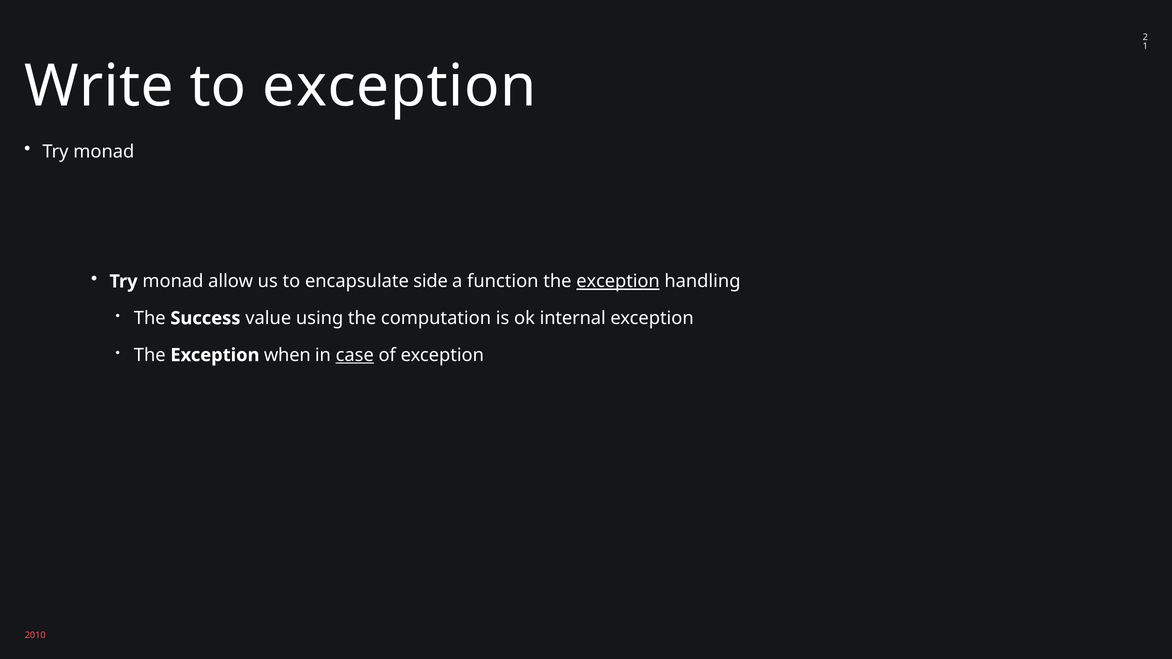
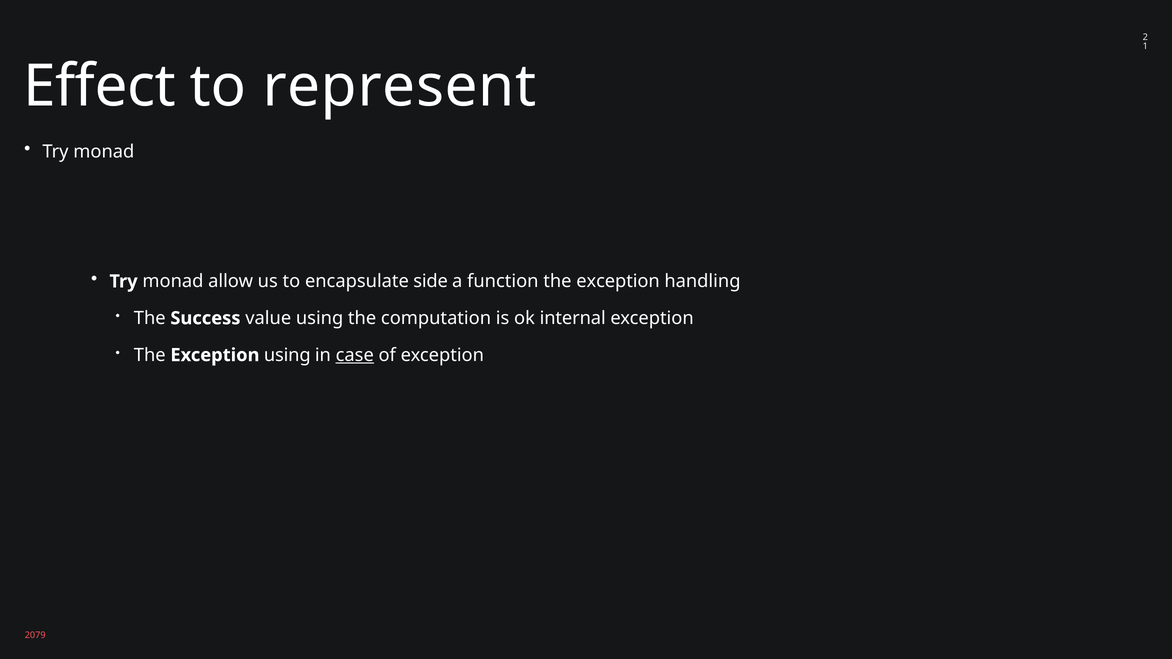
Write: Write -> Effect
to exception: exception -> represent
exception at (618, 281) underline: present -> none
Exception when: when -> using
2010: 2010 -> 2079
